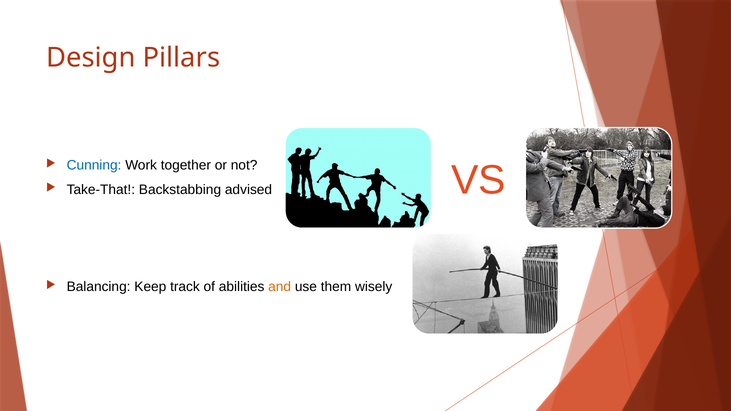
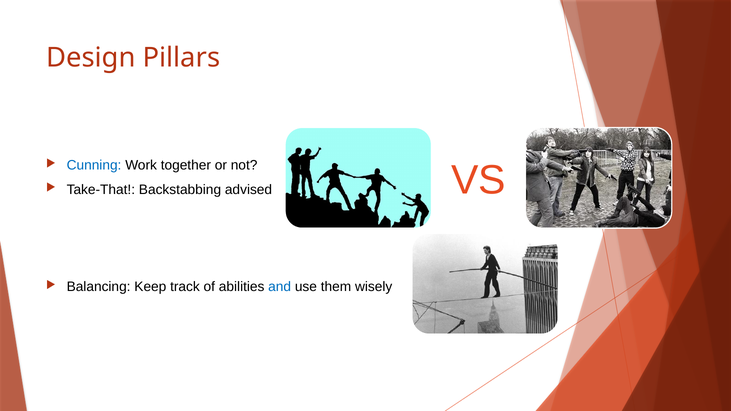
and colour: orange -> blue
